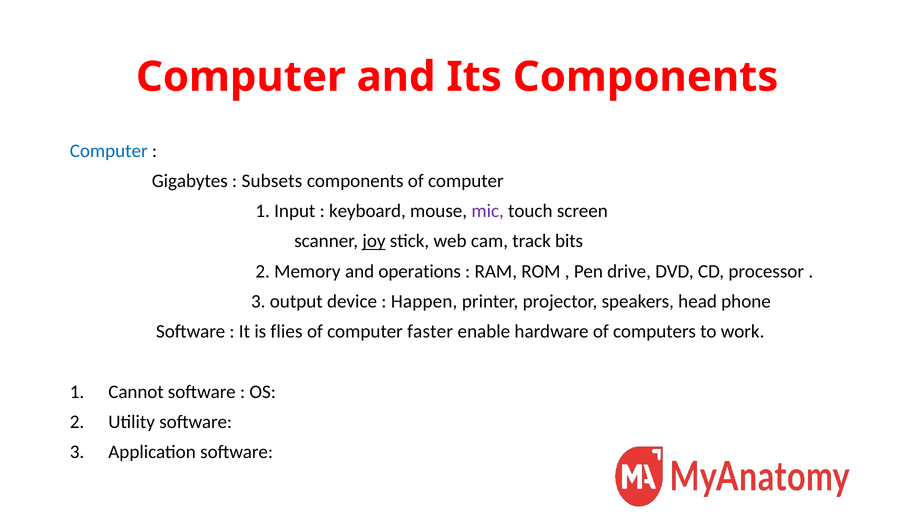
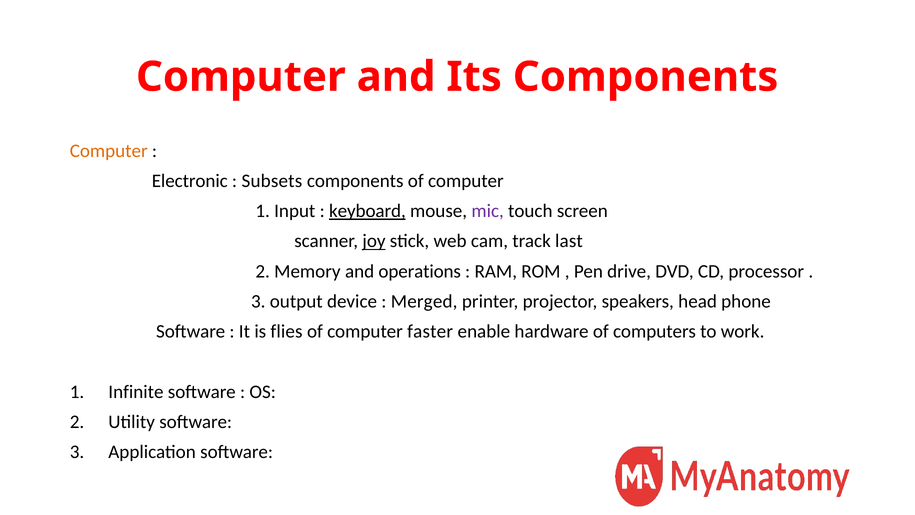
Computer at (109, 151) colour: blue -> orange
Gigabytes: Gigabytes -> Electronic
keyboard underline: none -> present
bits: bits -> last
Happen: Happen -> Merged
Cannot: Cannot -> Infinite
